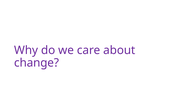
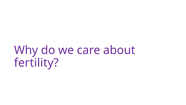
change: change -> fertility
